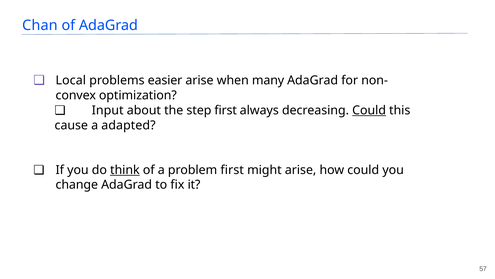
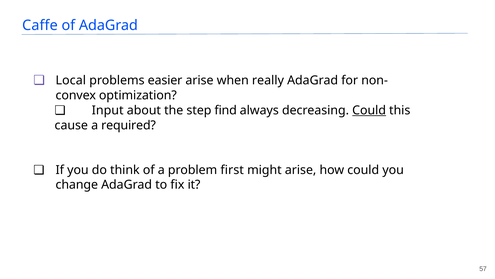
Chan: Chan -> Caffe
many: many -> really
step first: first -> find
adapted: adapted -> required
think underline: present -> none
